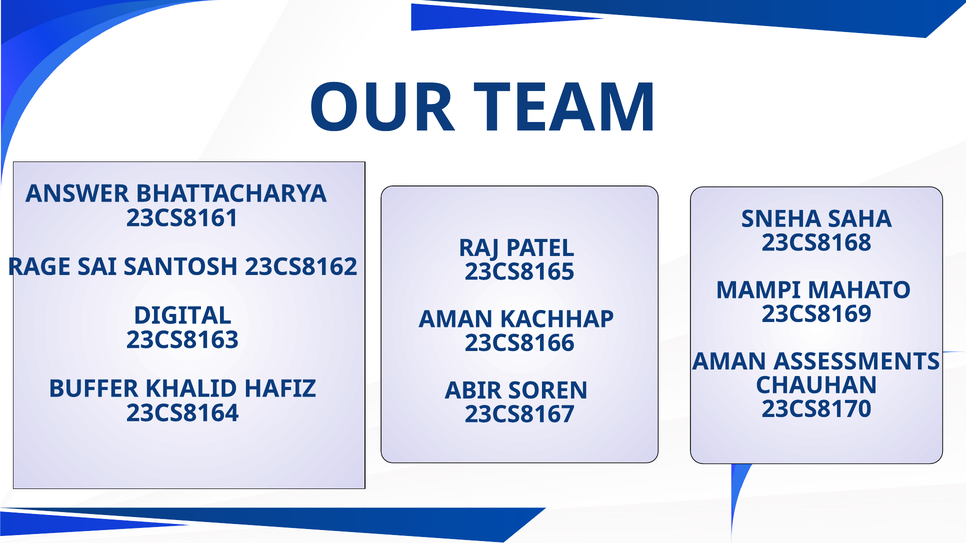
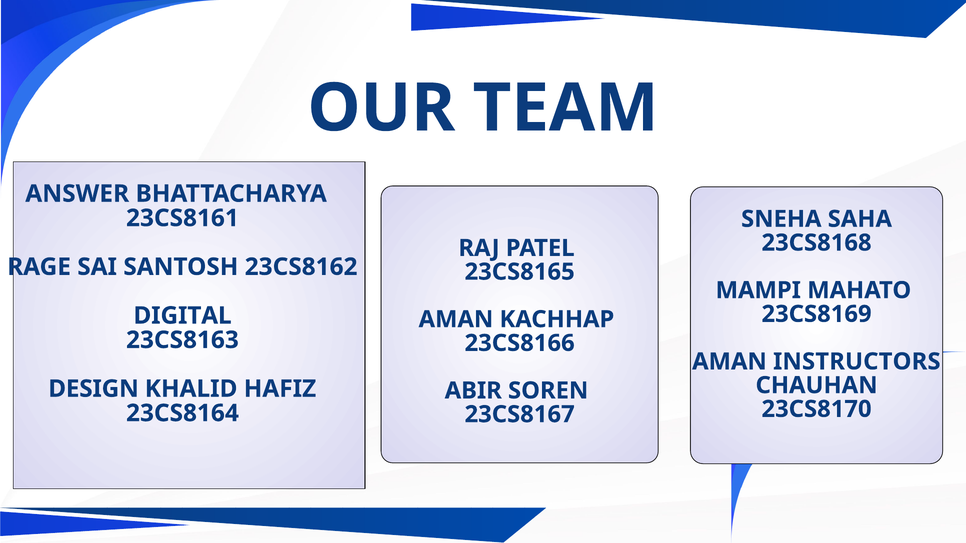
ASSESSMENTS: ASSESSMENTS -> INSTRUCTORS
BUFFER: BUFFER -> DESIGN
